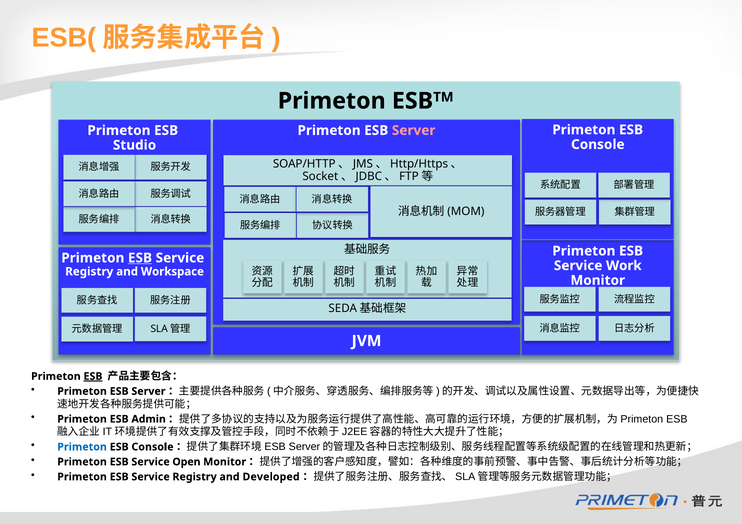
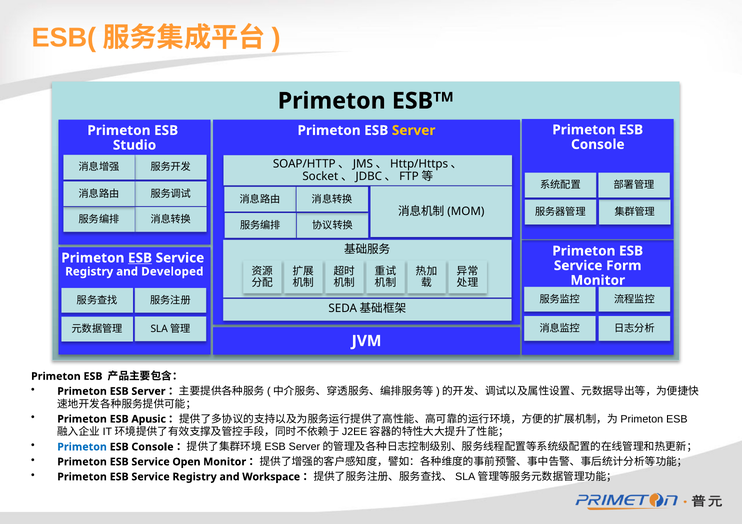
Server at (414, 130) colour: pink -> yellow
Work: Work -> Form
Workspace: Workspace -> Developed
ESB at (93, 376) underline: present -> none
Admin: Admin -> Apusic
Developed: Developed -> Workspace
